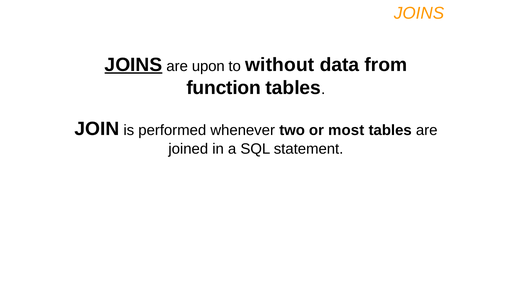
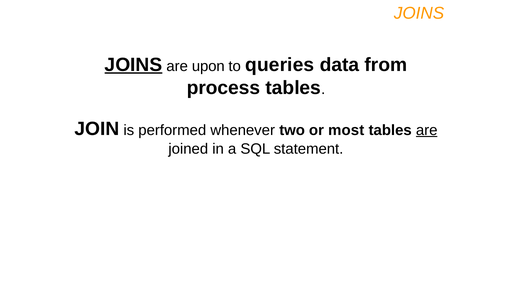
without: without -> queries
function: function -> process
are at (427, 130) underline: none -> present
